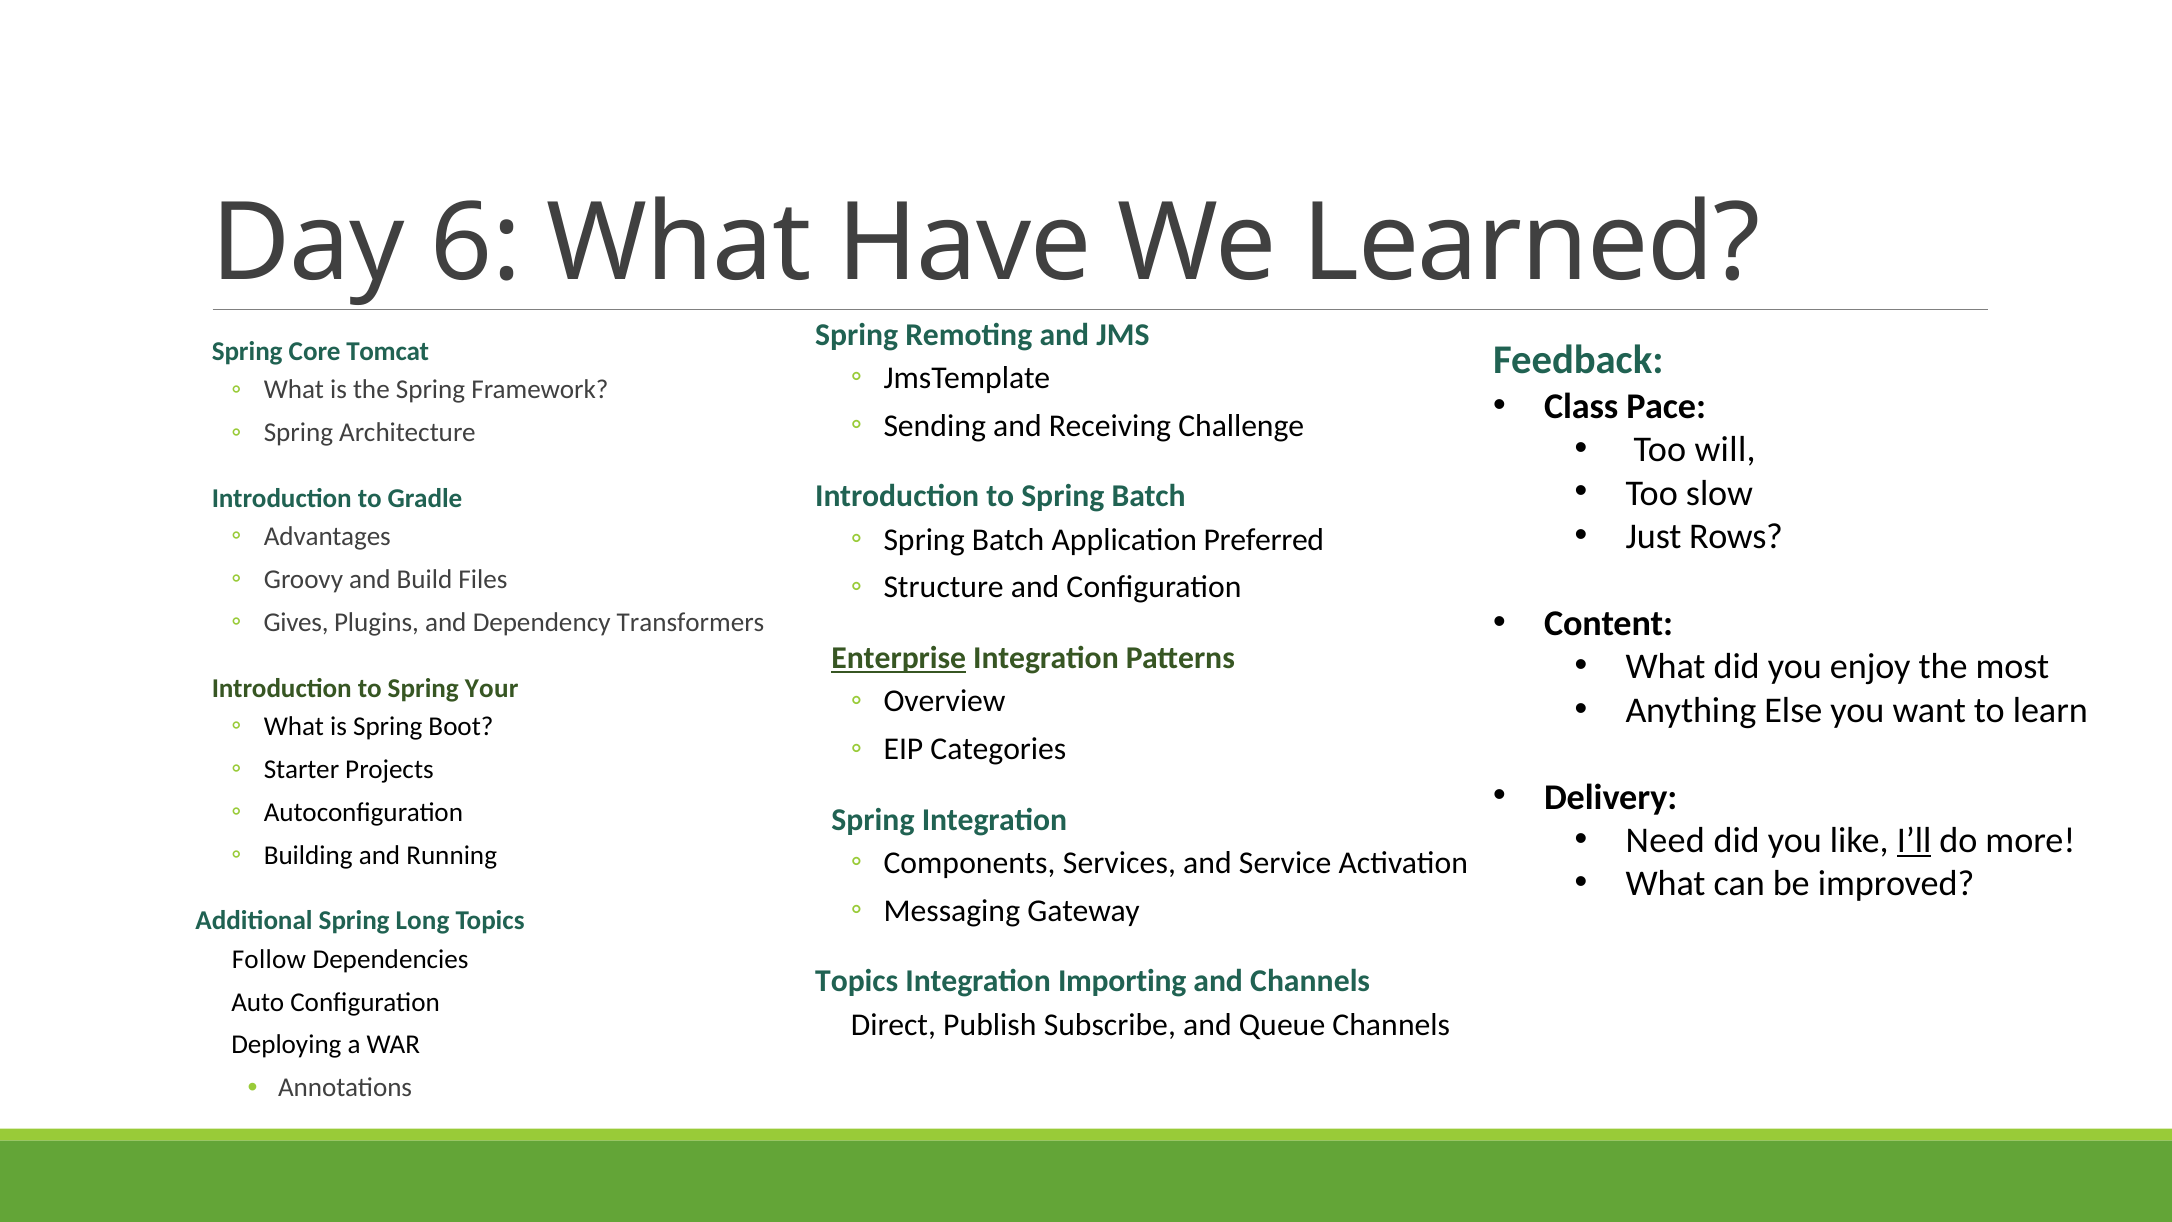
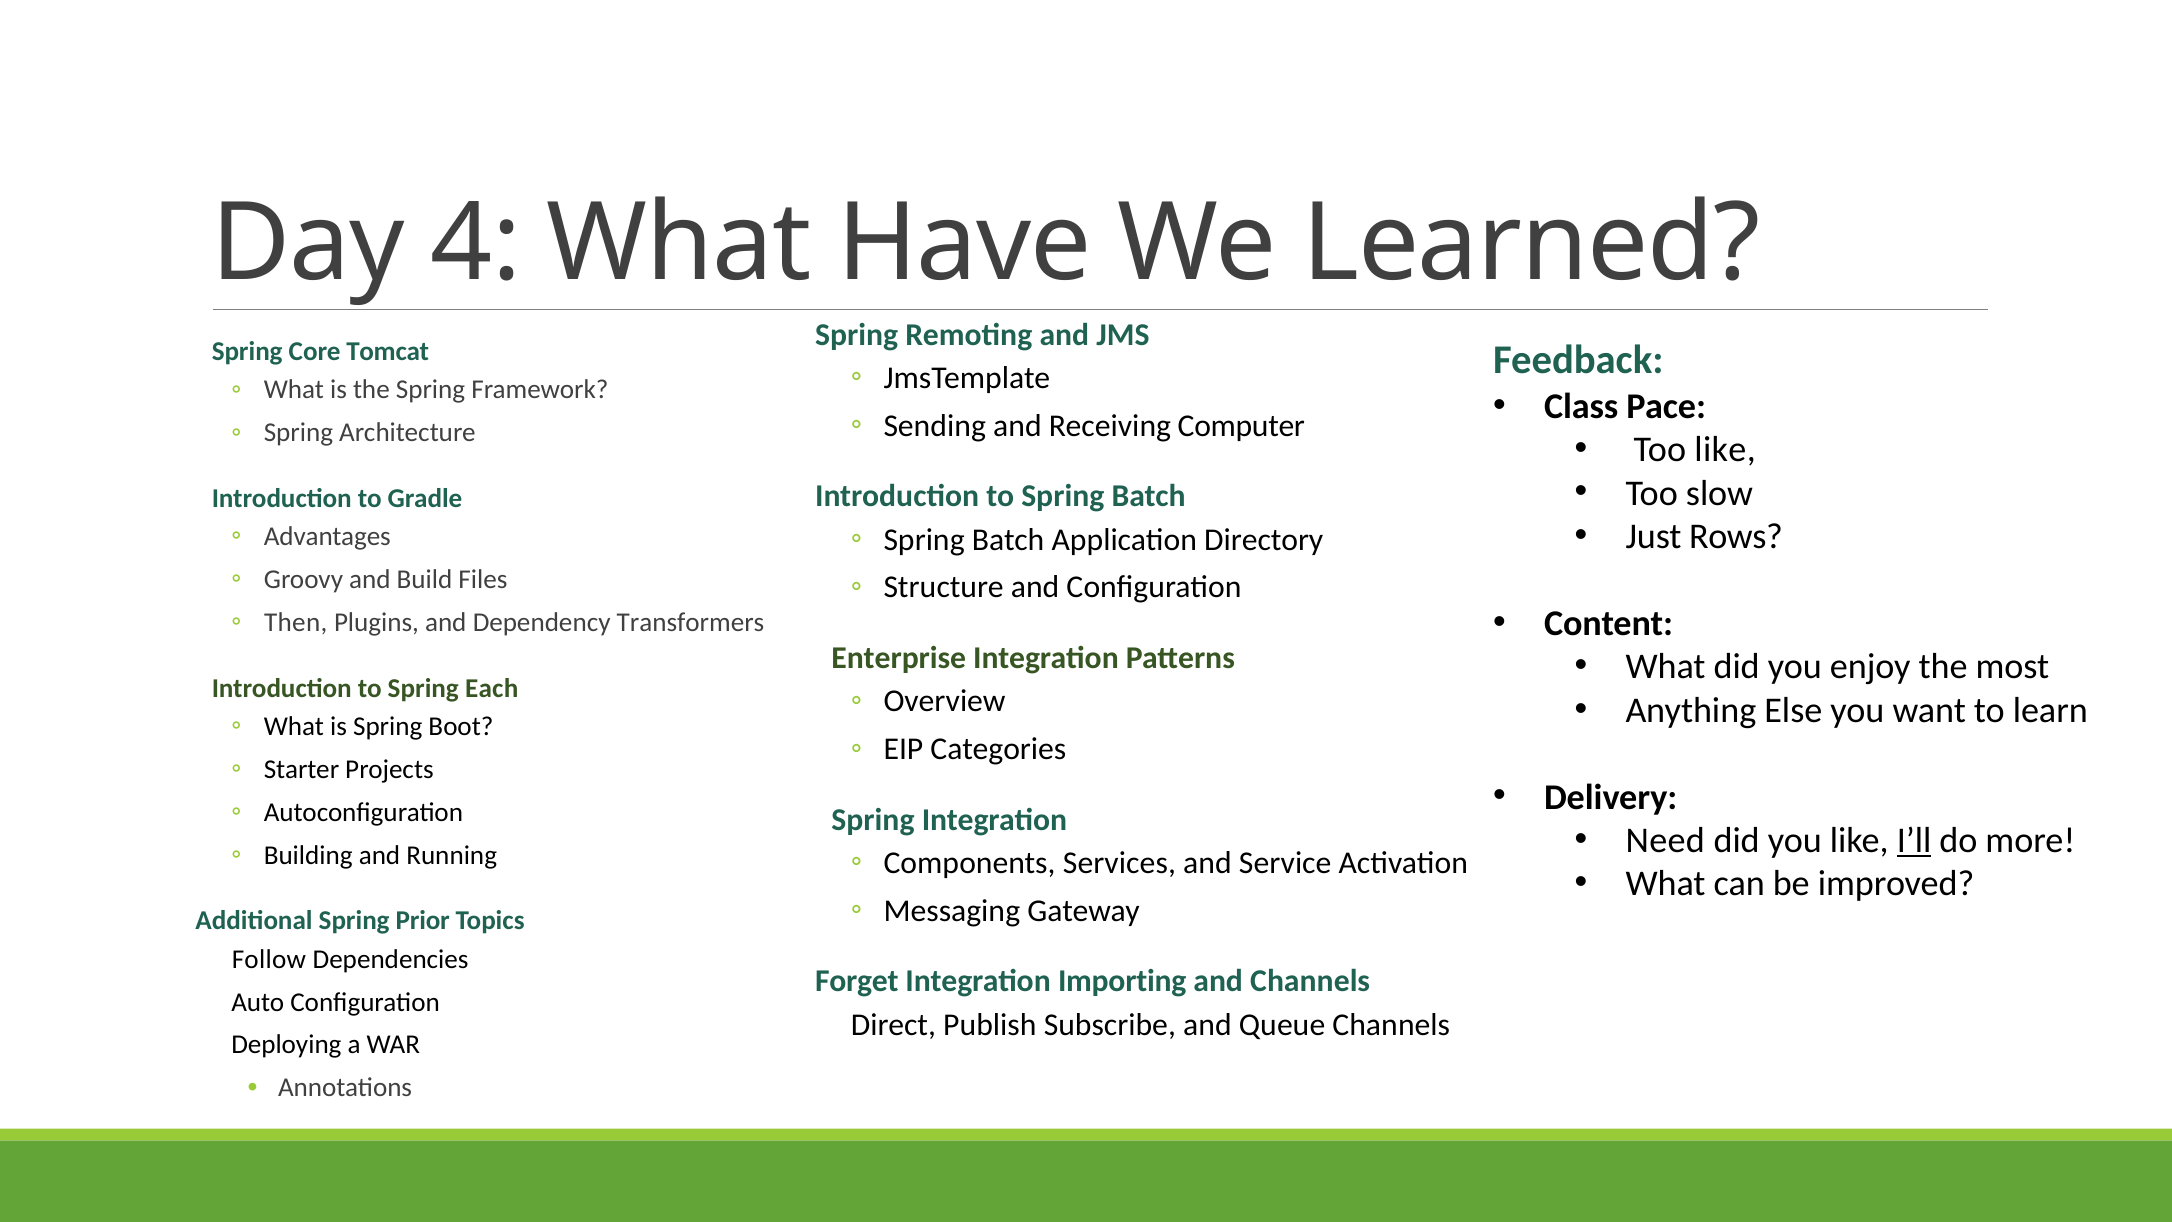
6: 6 -> 4
Challenge: Challenge -> Computer
Too will: will -> like
Preferred: Preferred -> Directory
Gives: Gives -> Then
Enterprise underline: present -> none
Your: Your -> Each
Long: Long -> Prior
Topics at (857, 981): Topics -> Forget
